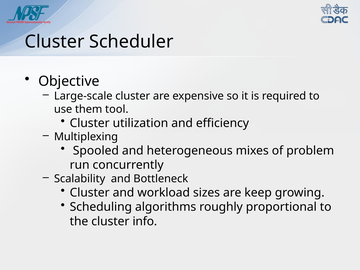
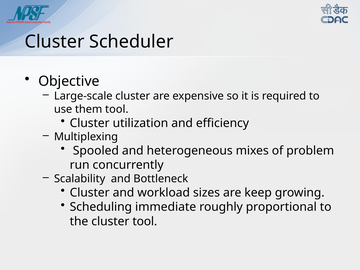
algorithms: algorithms -> immediate
cluster info: info -> tool
